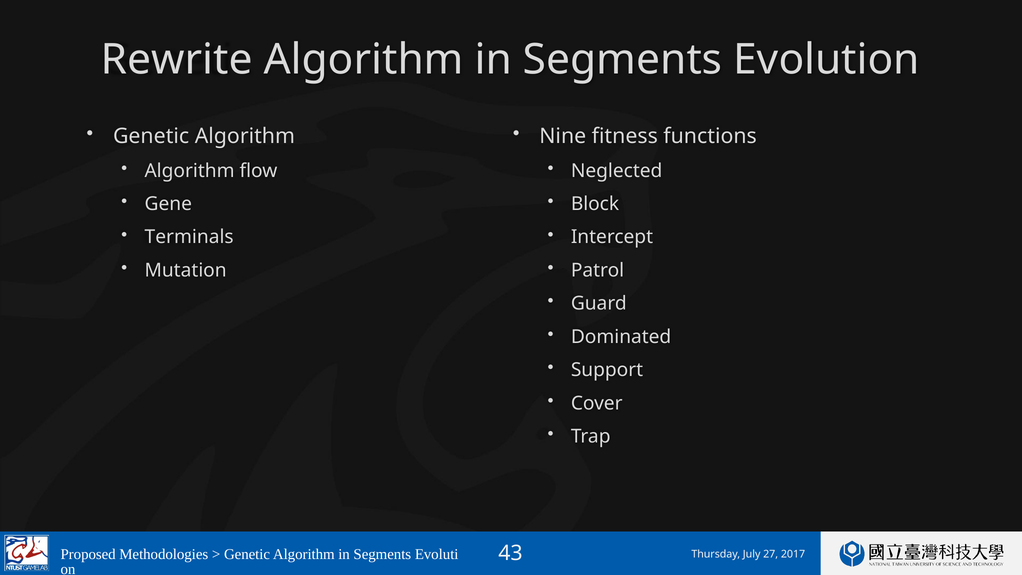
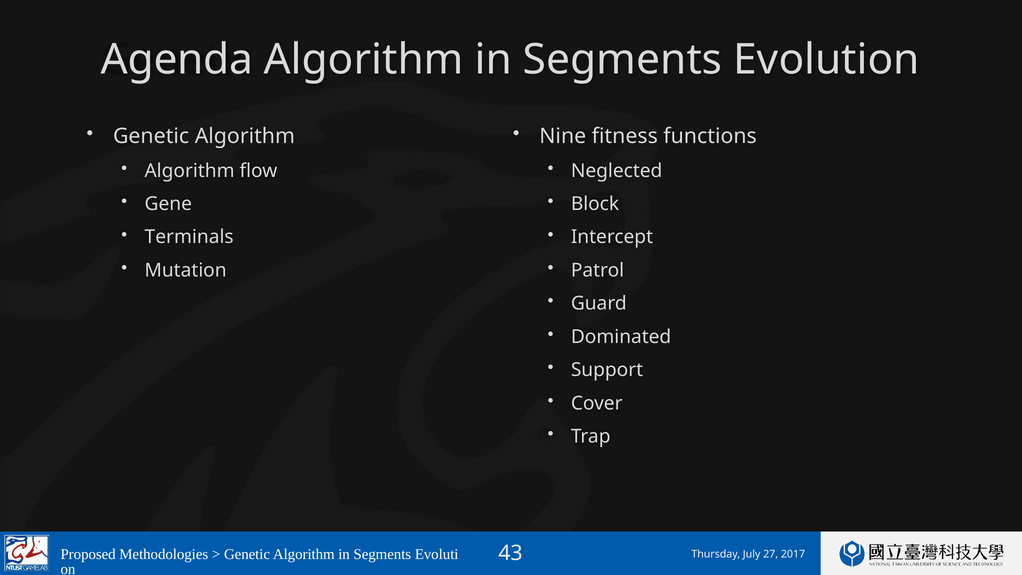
Rewrite: Rewrite -> Agenda
